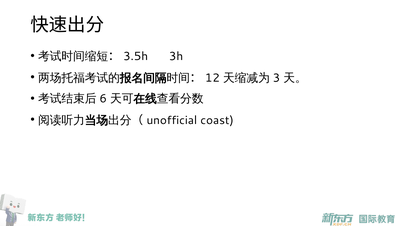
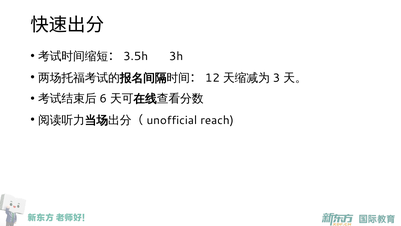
coast: coast -> reach
